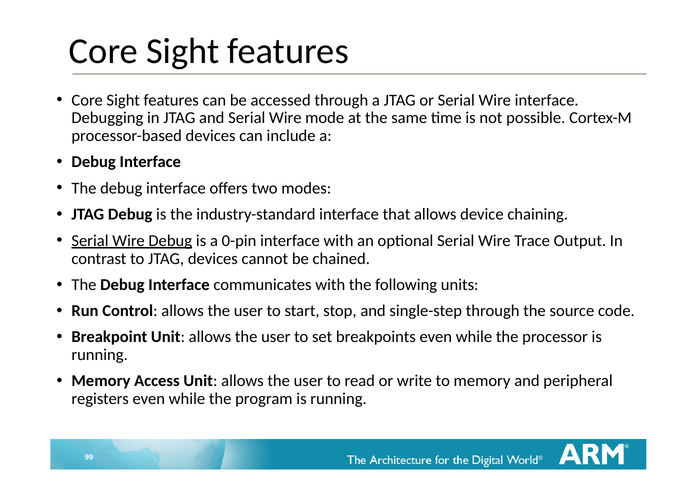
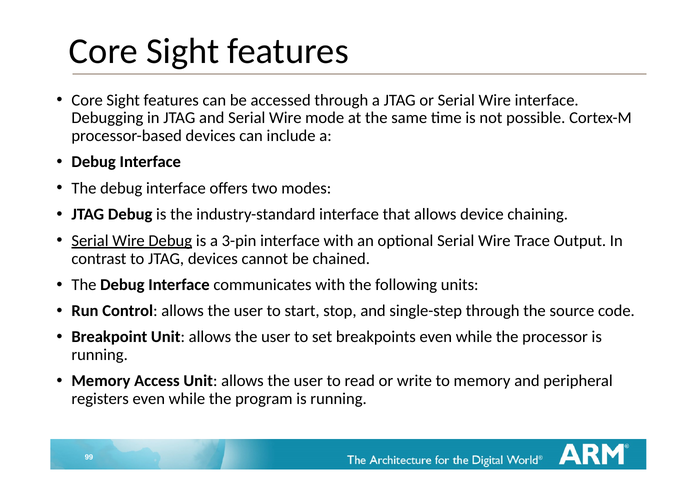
0-pin: 0-pin -> 3-pin
